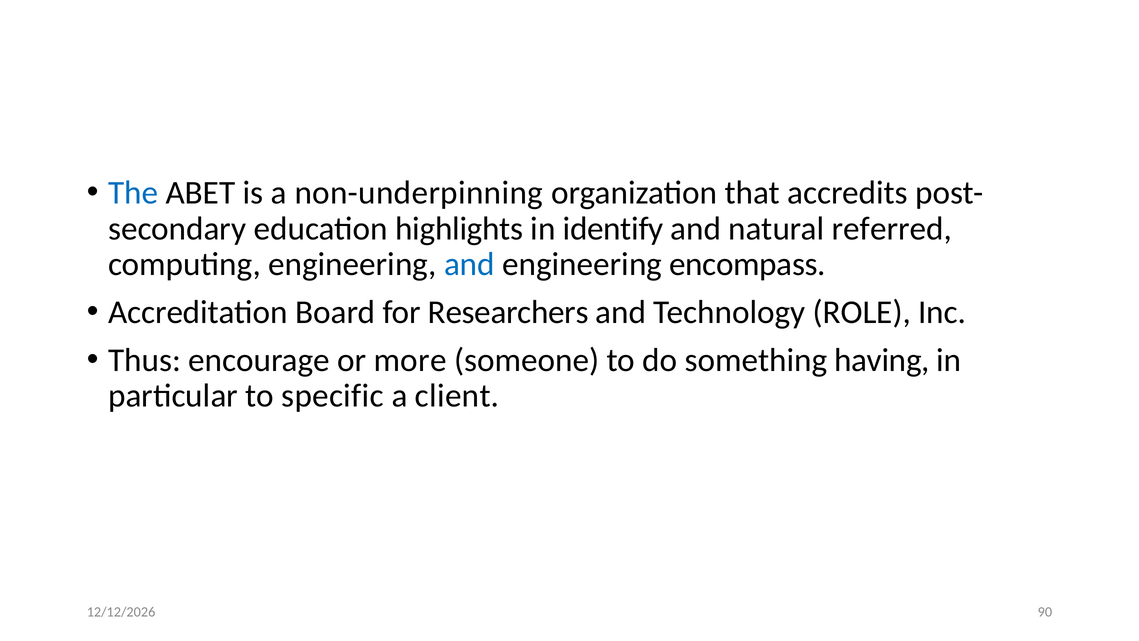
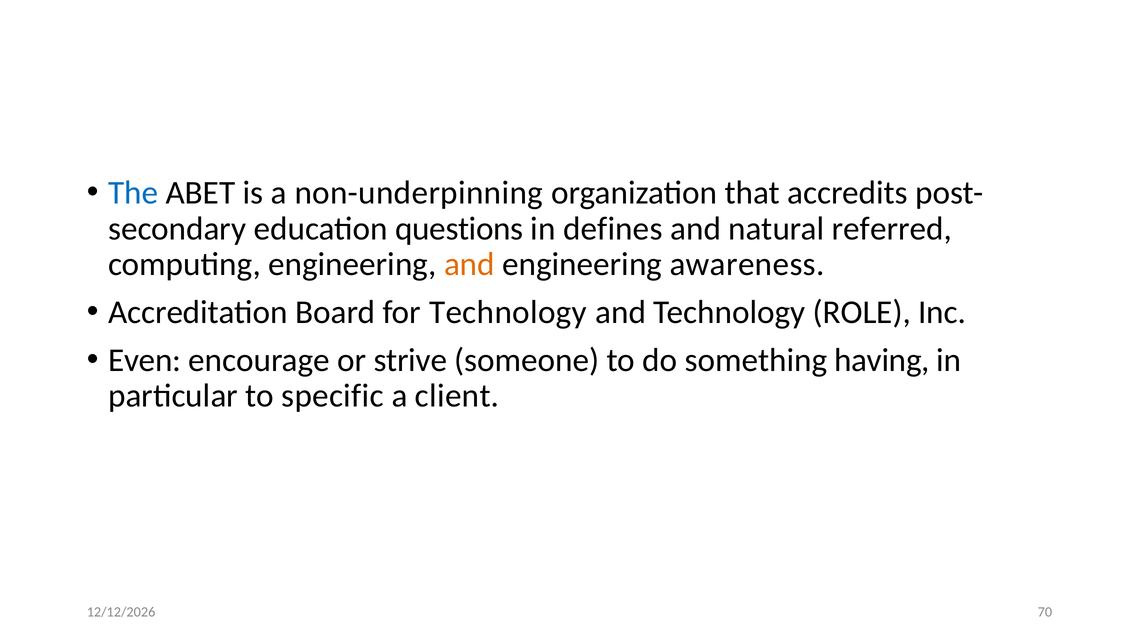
highlights: highlights -> questions
identify: identify -> defines
and at (469, 264) colour: blue -> orange
encompass: encompass -> awareness
for Researchers: Researchers -> Technology
Thus: Thus -> Even
more: more -> strive
90: 90 -> 70
